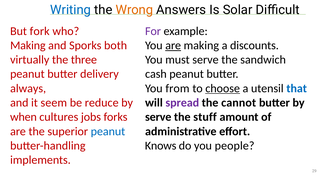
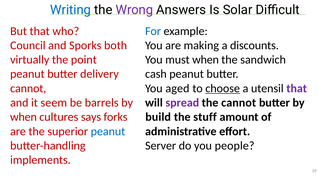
Wrong colour: orange -> purple
But fork: fork -> that
For colour: purple -> blue
Making at (28, 46): Making -> Council
are at (173, 46) underline: present -> none
three: three -> point
must serve: serve -> when
always at (28, 89): always -> cannot
from: from -> aged
that at (297, 89) colour: blue -> purple
reduce: reduce -> barrels
jobs: jobs -> says
serve at (158, 117): serve -> build
Knows: Knows -> Server
